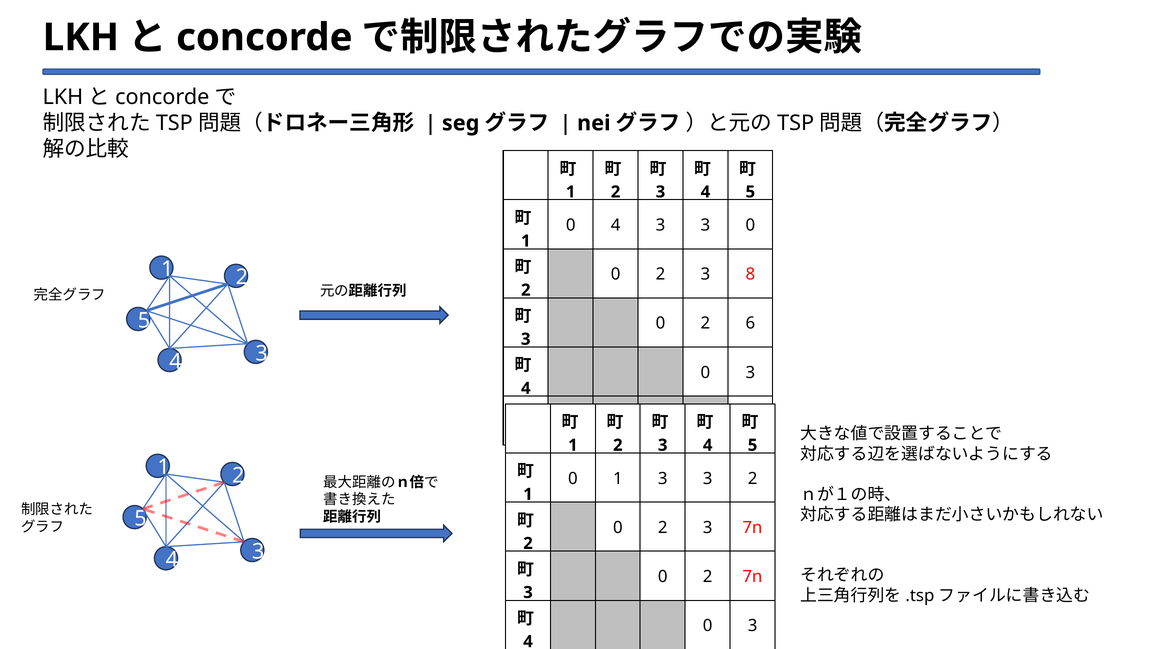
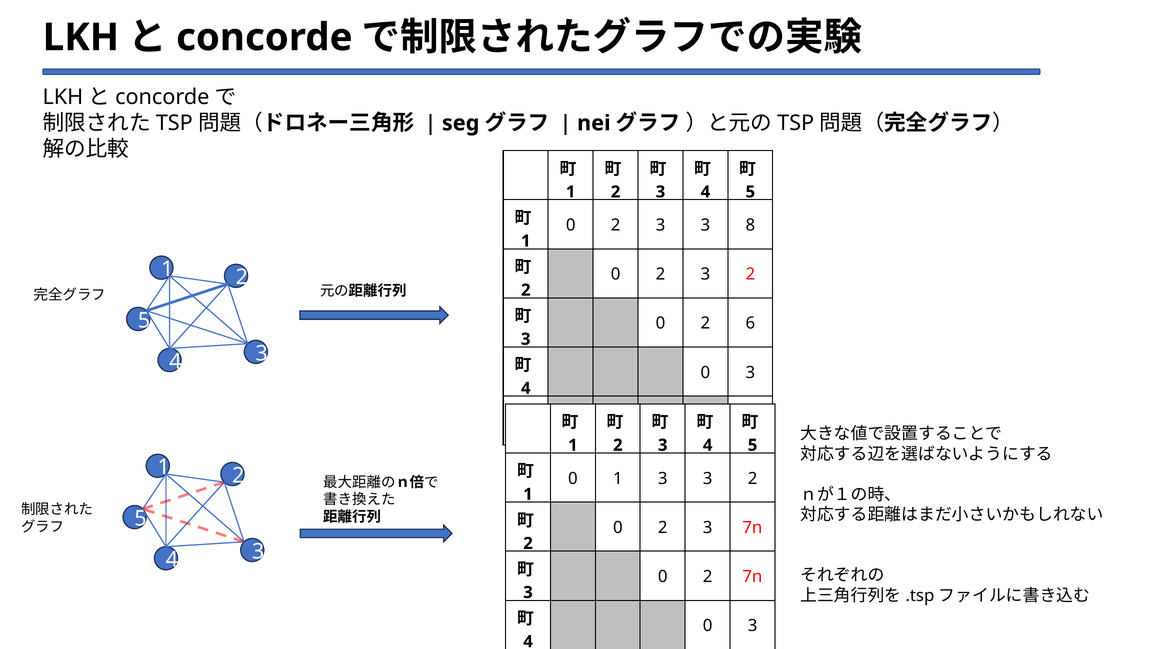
4 at (616, 225): 4 -> 2
3 3 0: 0 -> 8
2 3 8: 8 -> 2
